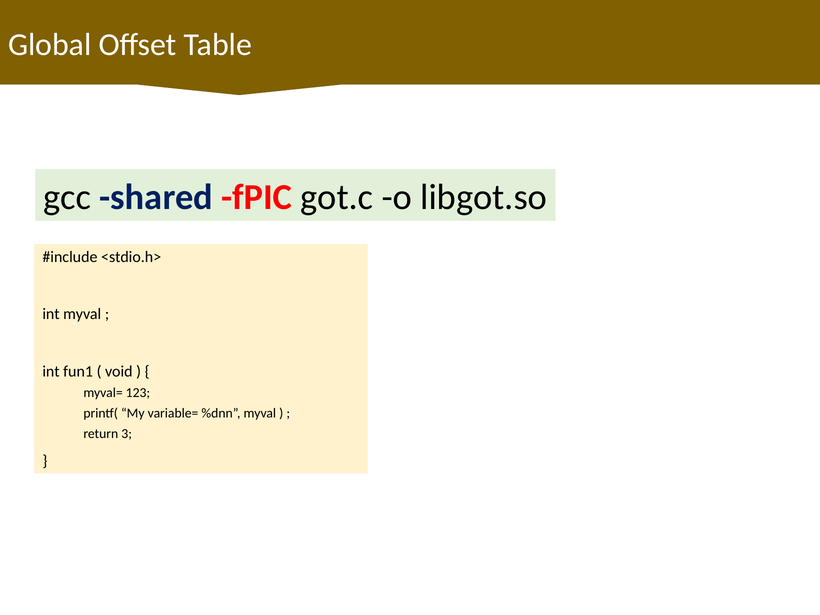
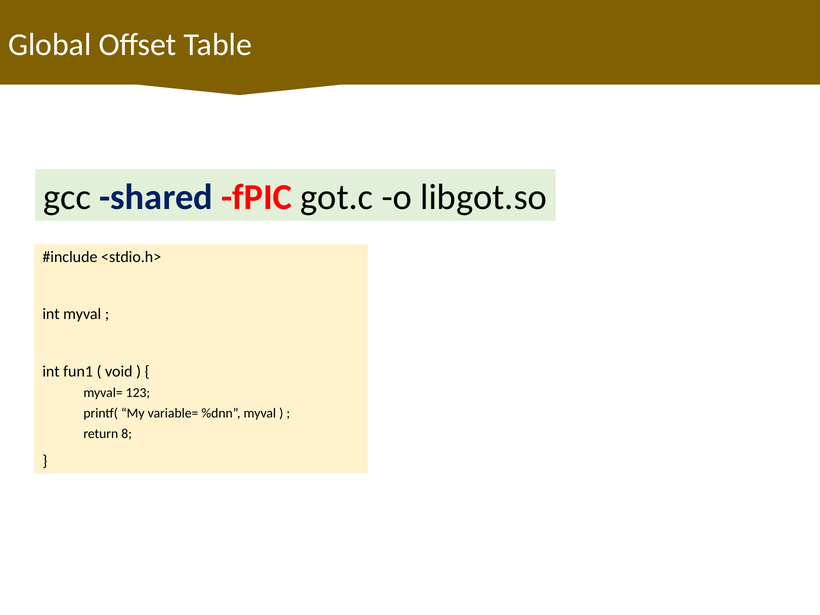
3: 3 -> 8
